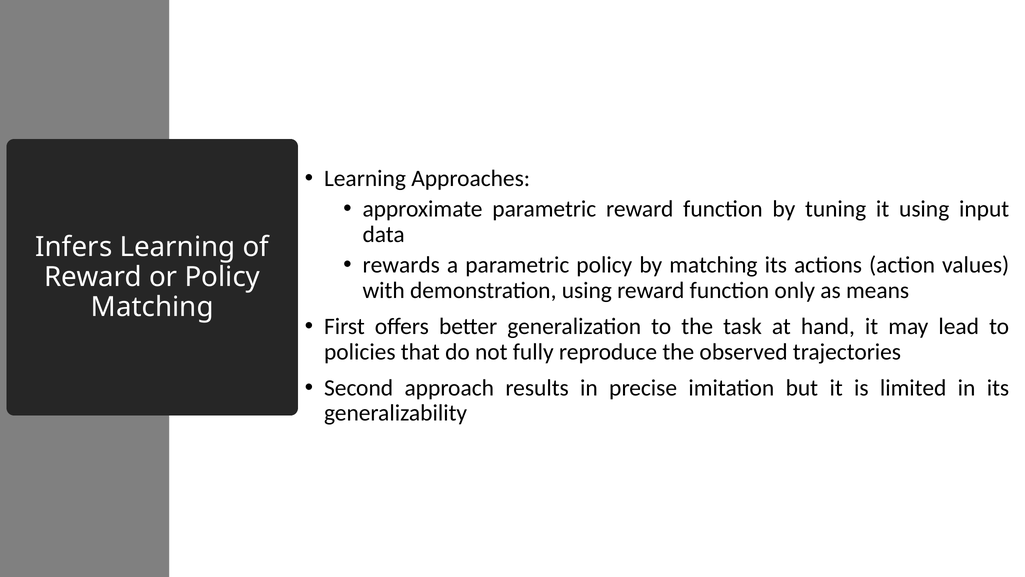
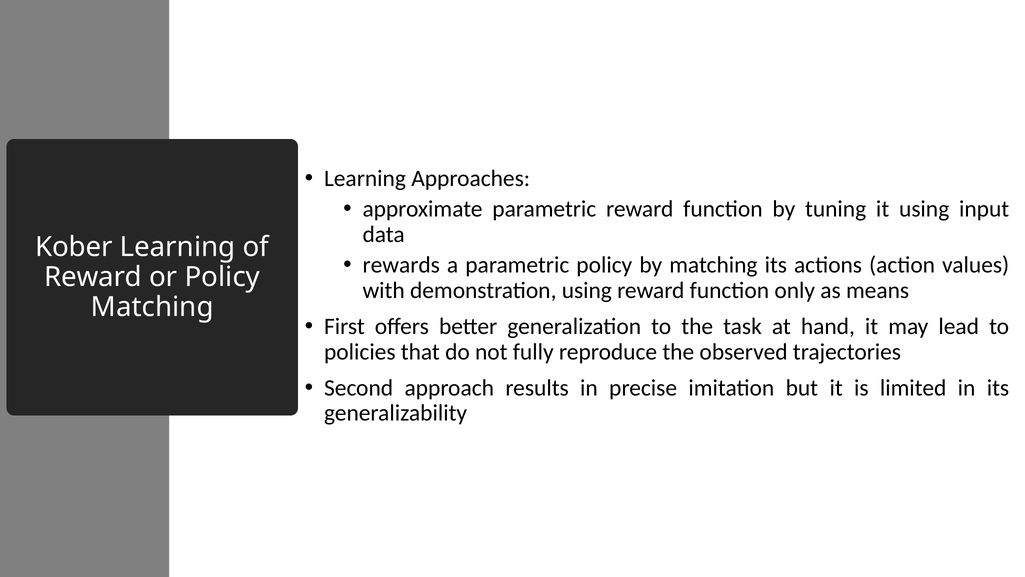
Infers: Infers -> Kober
